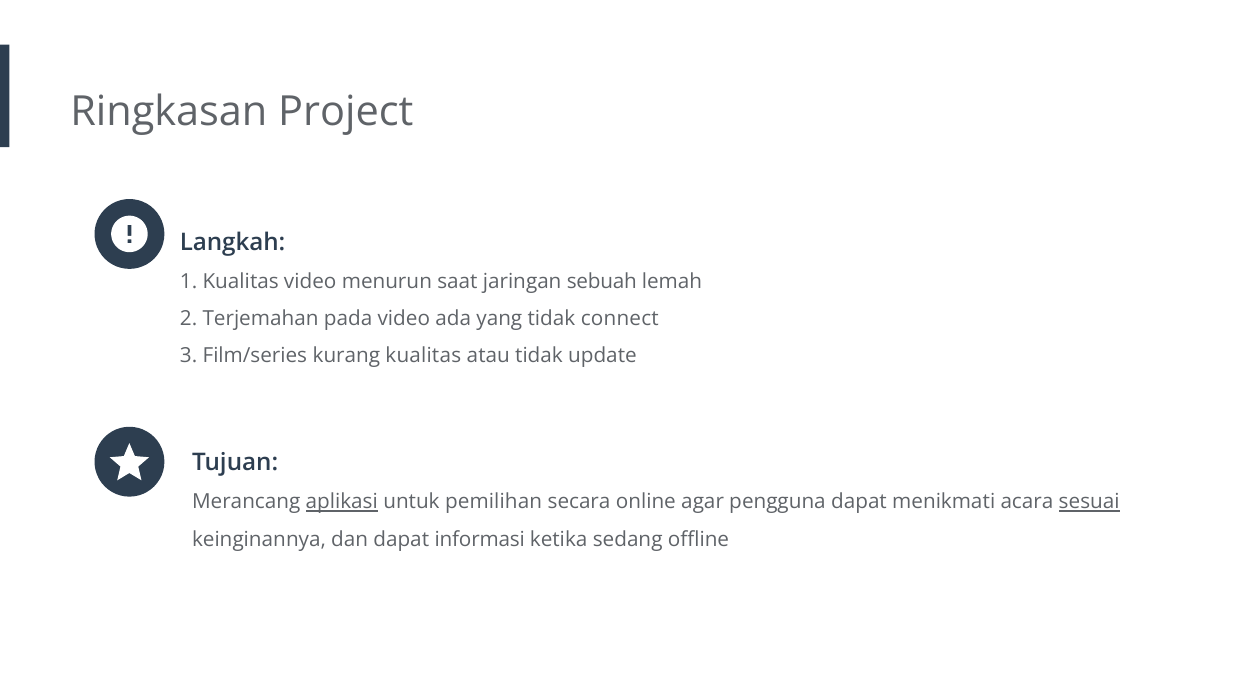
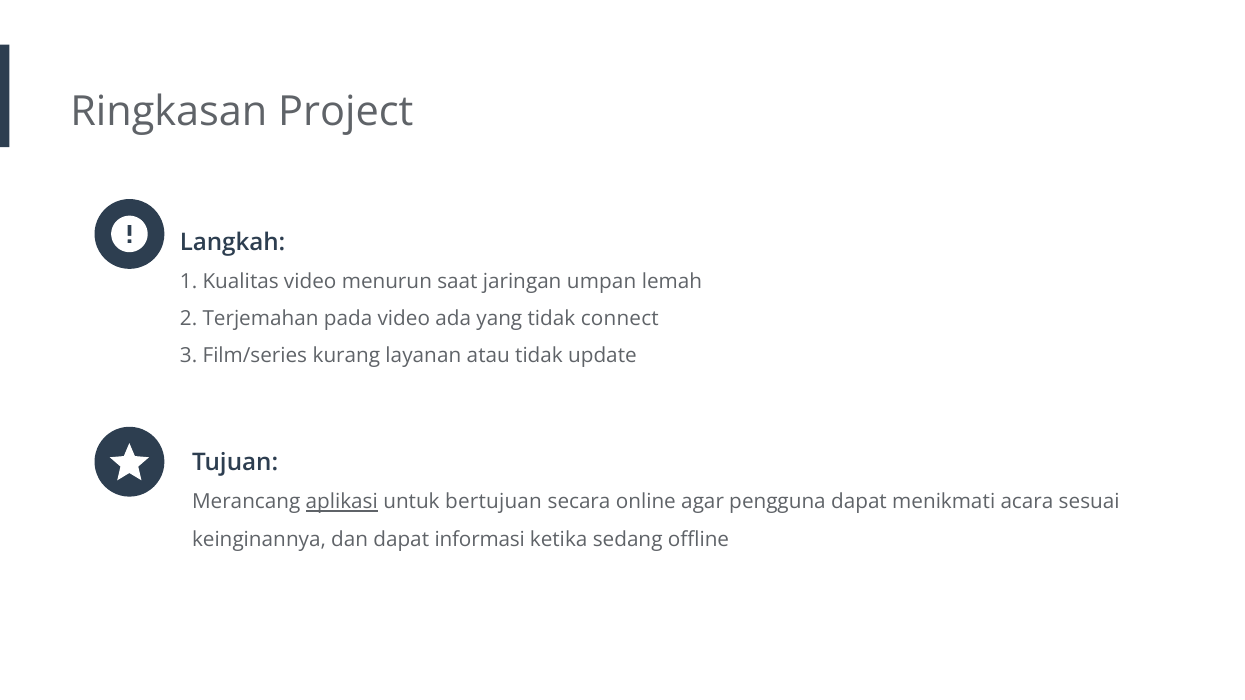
sebuah: sebuah -> umpan
kurang kualitas: kualitas -> layanan
pemilihan: pemilihan -> bertujuan
sesuai underline: present -> none
